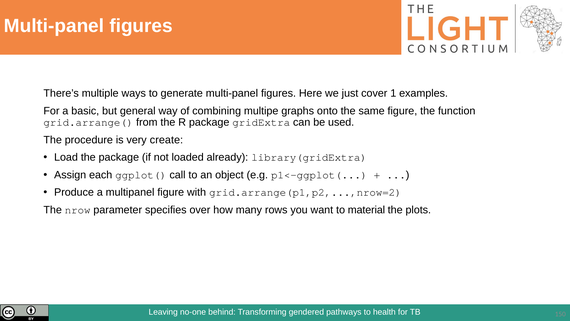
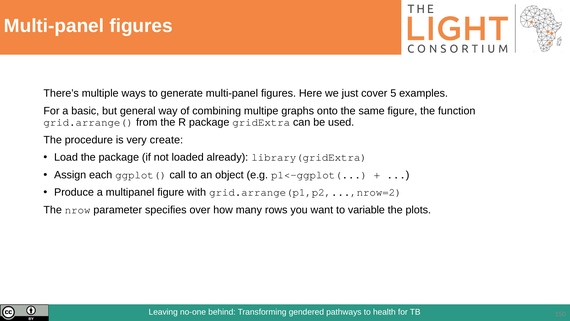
1: 1 -> 5
material: material -> variable
